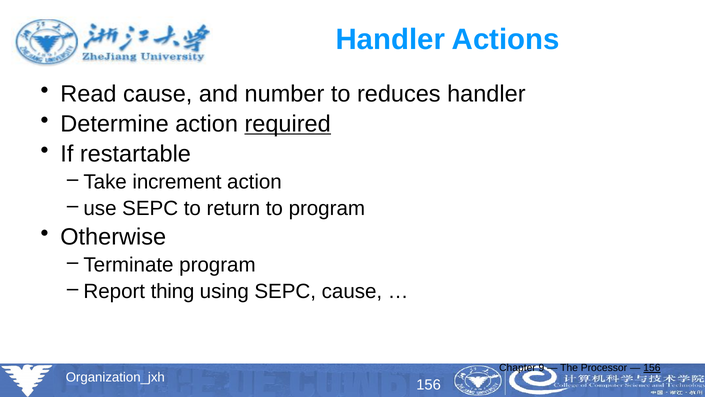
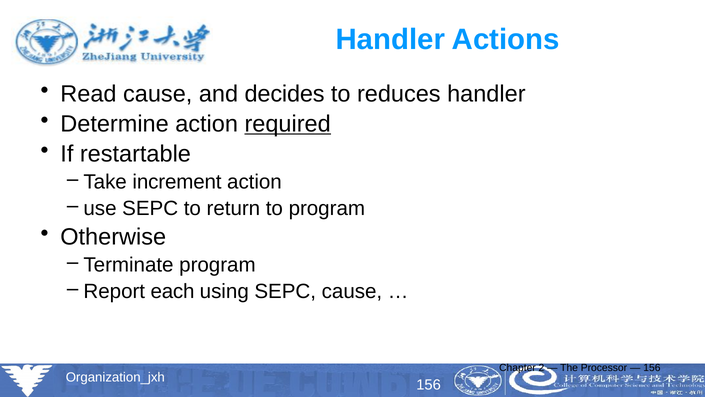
number: number -> decides
thing: thing -> each
9: 9 -> 2
156 at (652, 368) underline: present -> none
